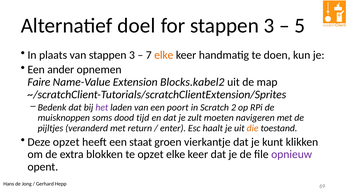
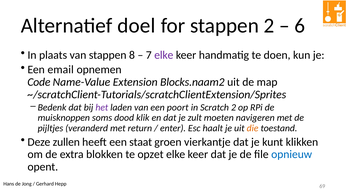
for stappen 3: 3 -> 2
5: 5 -> 6
van stappen 3: 3 -> 8
elke at (164, 55) colour: orange -> purple
ander: ander -> email
Faire: Faire -> Code
Blocks.kabel2: Blocks.kabel2 -> Blocks.naam2
tijd: tijd -> klik
Deze opzet: opzet -> zullen
opnieuw colour: purple -> blue
